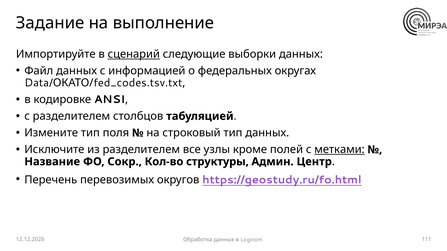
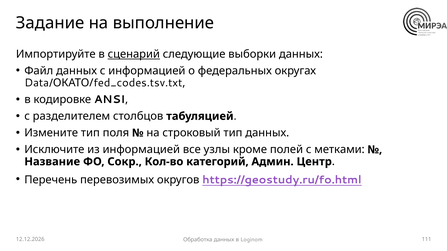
из разделителем: разделителем -> информацией
метками underline: present -> none
структуры: структуры -> категорий
